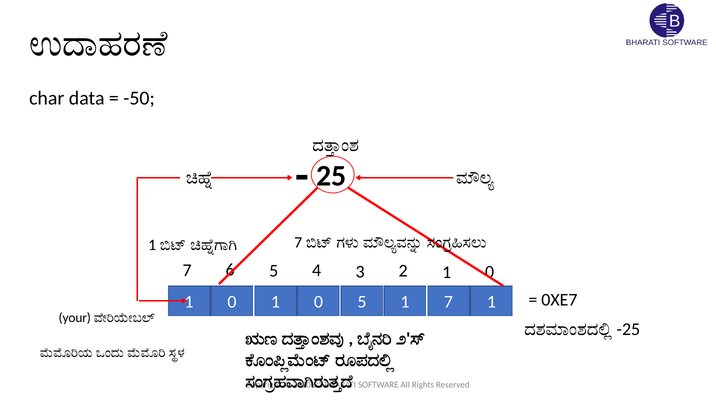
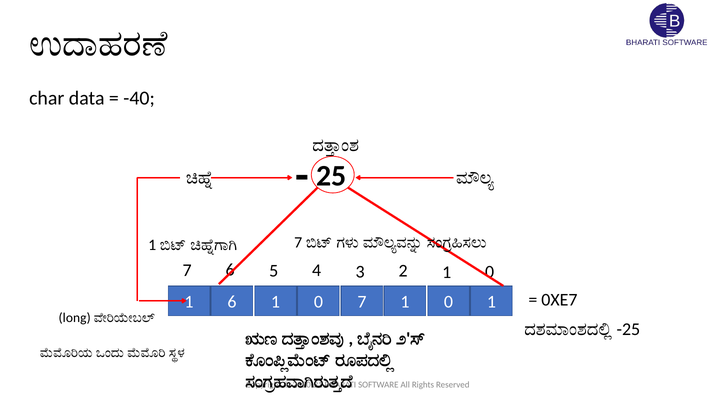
-50: -50 -> -40
0 at (232, 302): 0 -> 6
0 5: 5 -> 7
7 at (449, 302): 7 -> 0
your: your -> long
